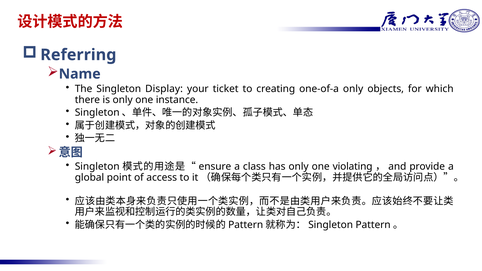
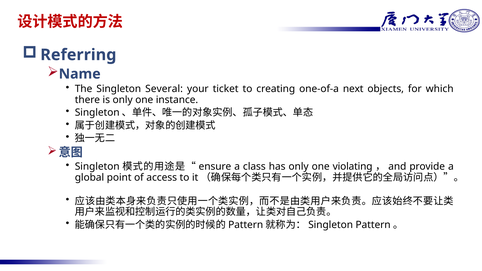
Display: Display -> Several
one-of-a only: only -> next
